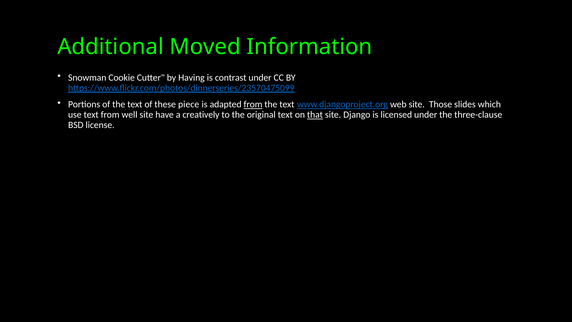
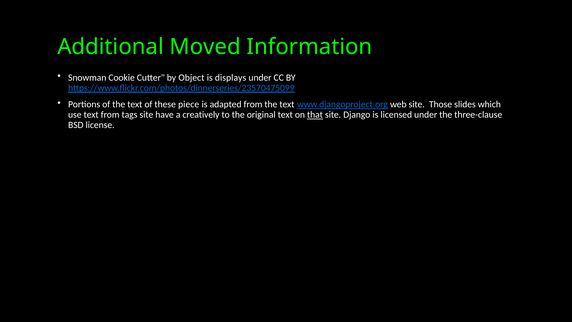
Having: Having -> Object
contrast: contrast -> displays
from at (253, 104) underline: present -> none
well: well -> tags
